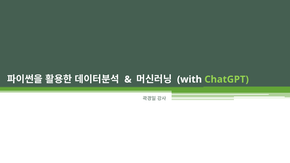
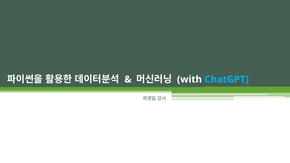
ChatGPT colour: light green -> light blue
